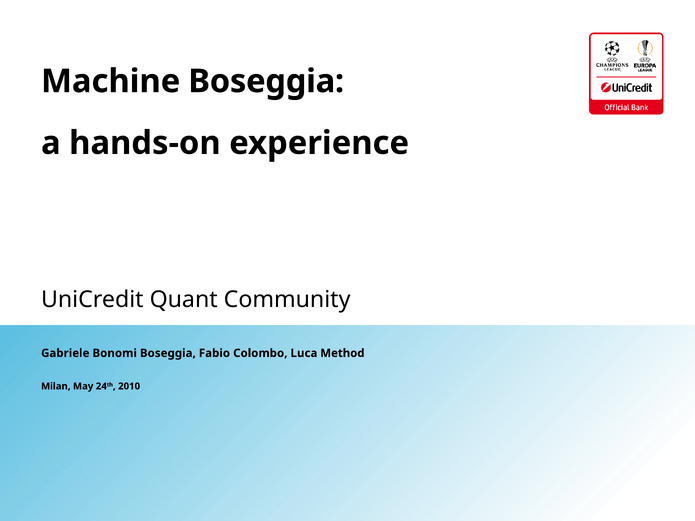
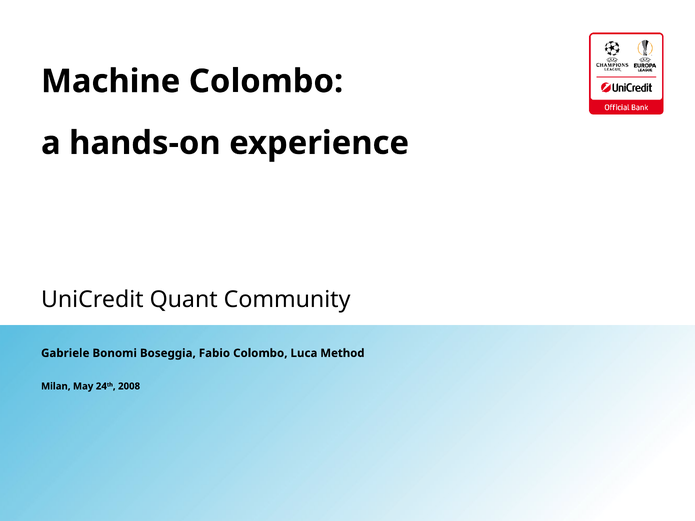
Machine Boseggia: Boseggia -> Colombo
2010: 2010 -> 2008
